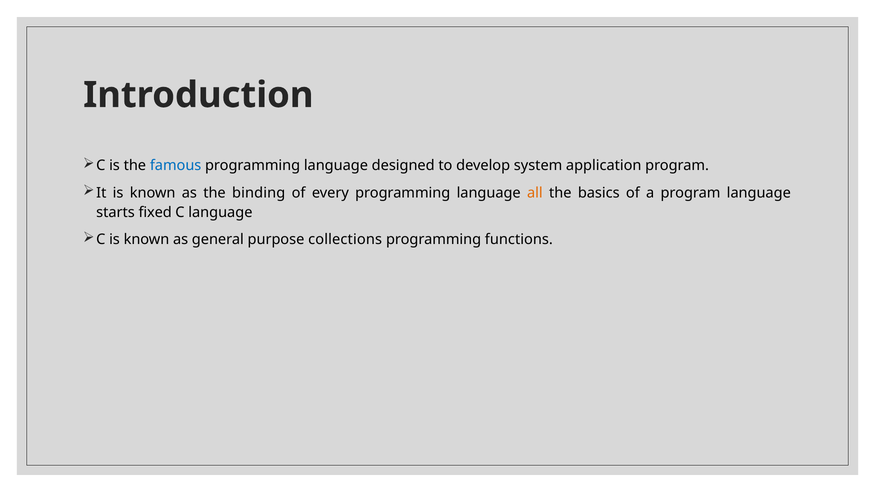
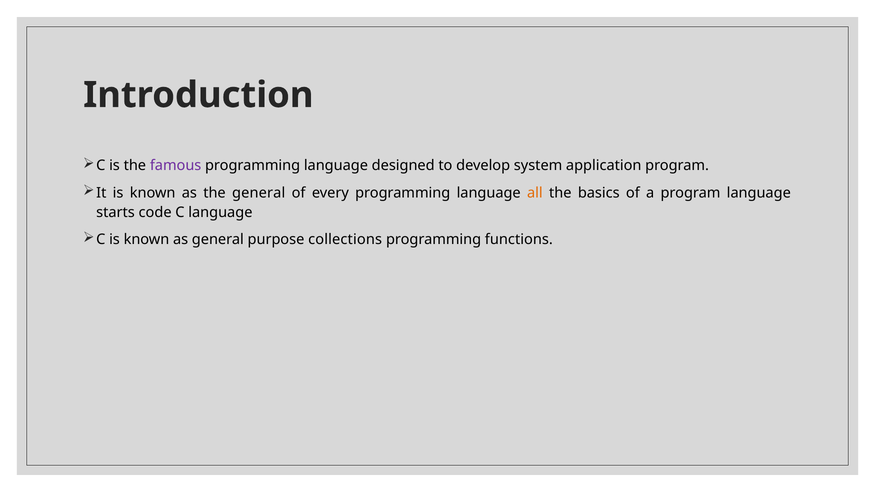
famous colour: blue -> purple
the binding: binding -> general
fixed: fixed -> code
